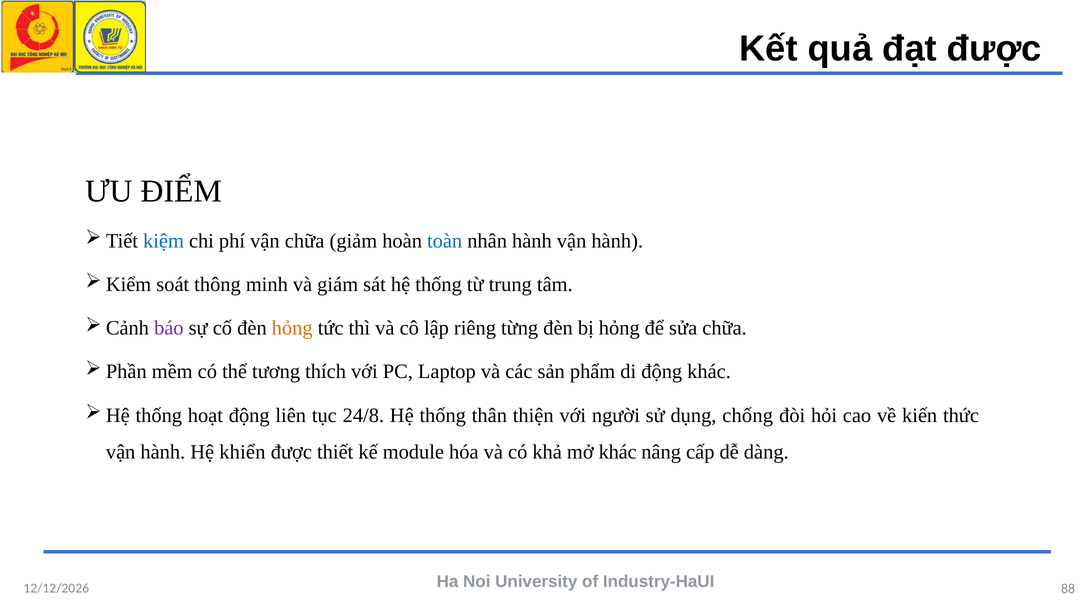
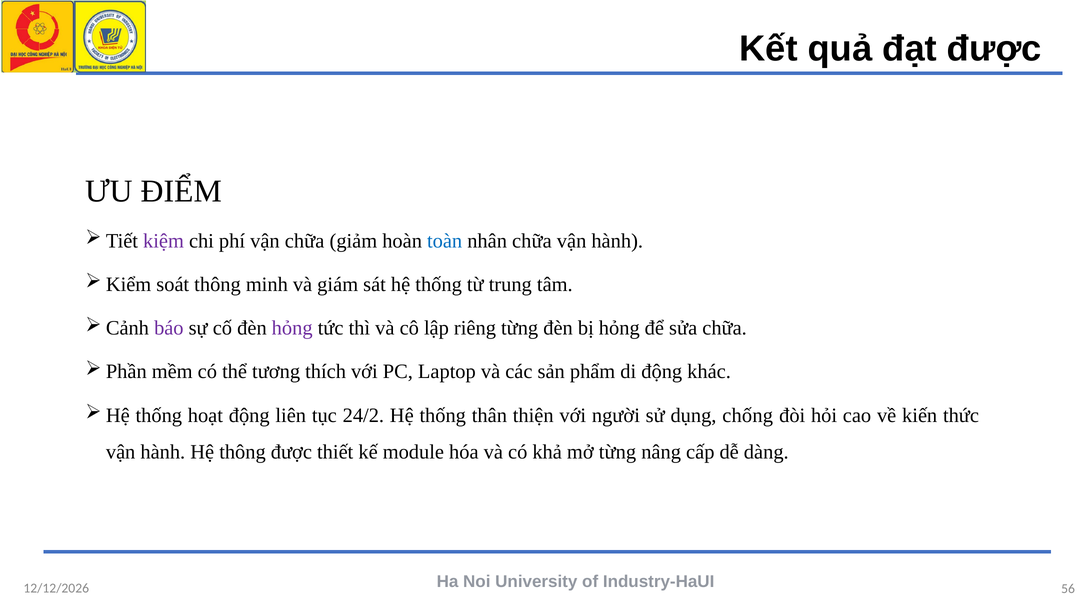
kiệm colour: blue -> purple
nhân hành: hành -> chữa
hỏng at (292, 328) colour: orange -> purple
24/8: 24/8 -> 24/2
Hệ khiển: khiển -> thông
mở khác: khác -> từng
88: 88 -> 56
